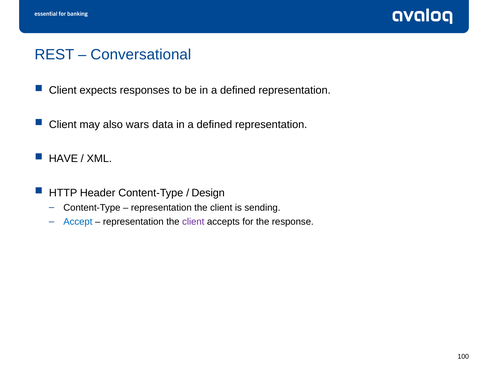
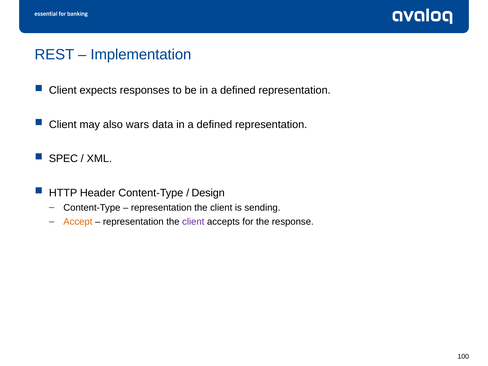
Conversational: Conversational -> Implementation
HAVE: HAVE -> SPEC
Accept colour: blue -> orange
